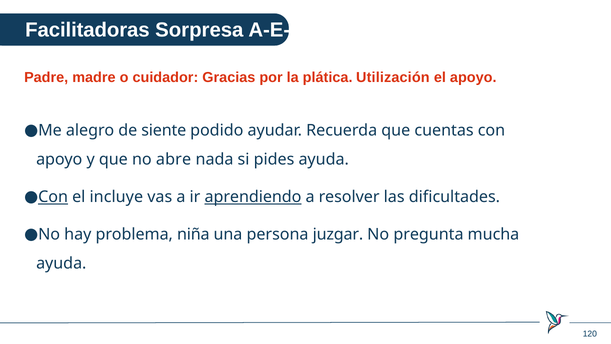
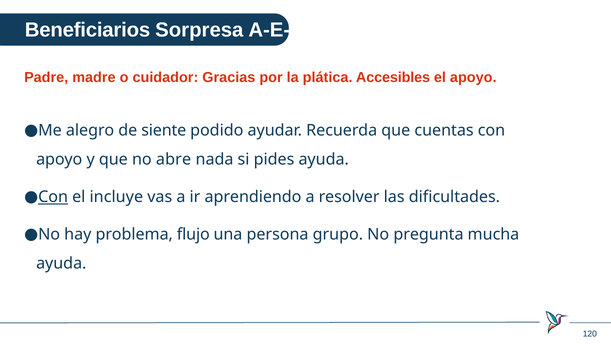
Facilitadoras: Facilitadoras -> Beneficiarios
Utilización: Utilización -> Accesibles
aprendiendo underline: present -> none
niña: niña -> flujo
juzgar: juzgar -> grupo
